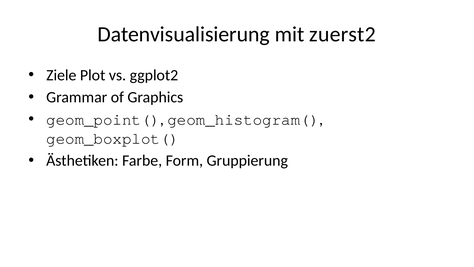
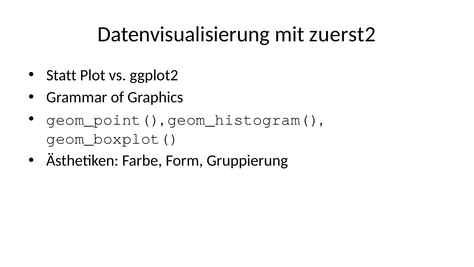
Ziele: Ziele -> Statt
